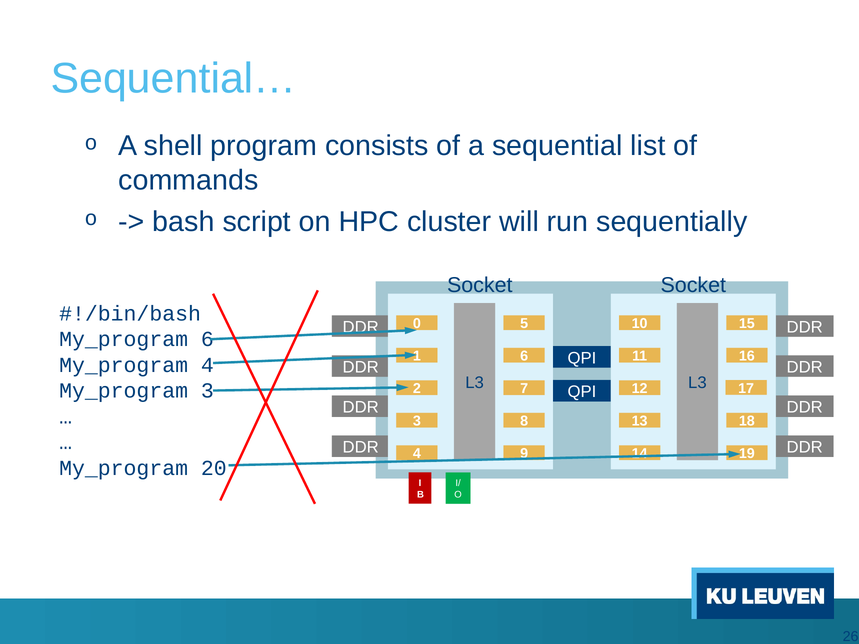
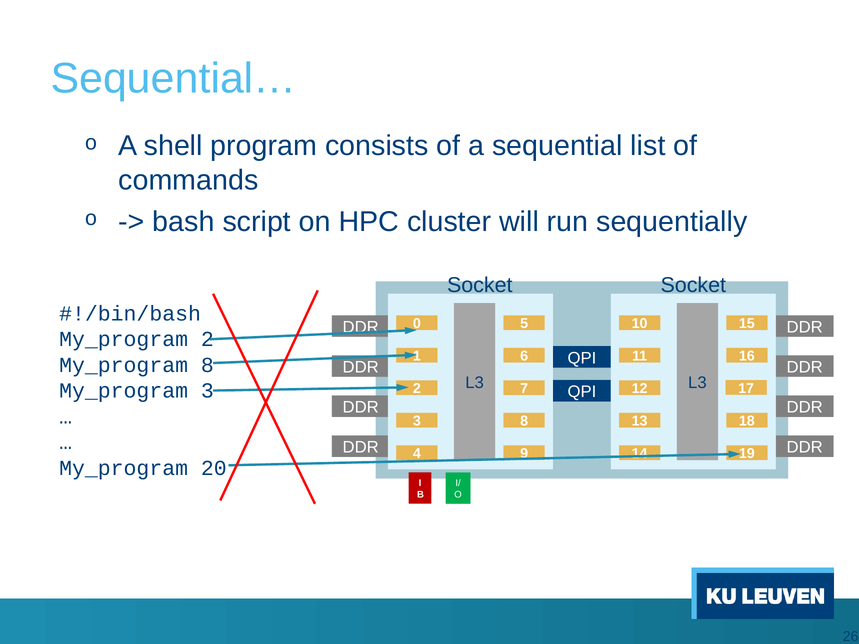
My_program 6: 6 -> 2
My_program 4: 4 -> 8
